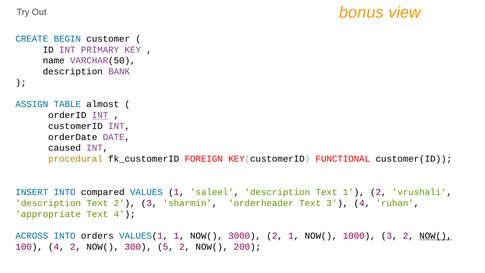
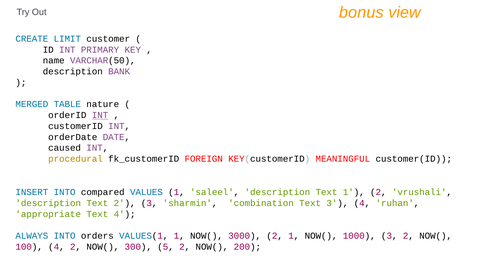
BEGIN: BEGIN -> LIMIT
ASSIGN: ASSIGN -> MERGED
almost: almost -> nature
FUNCTIONAL: FUNCTIONAL -> MEANINGFUL
orderheader: orderheader -> combination
ACROSS: ACROSS -> ALWAYS
NOW( at (436, 236) underline: present -> none
